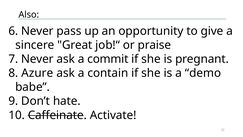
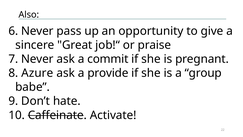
contain: contain -> provide
demo: demo -> group
